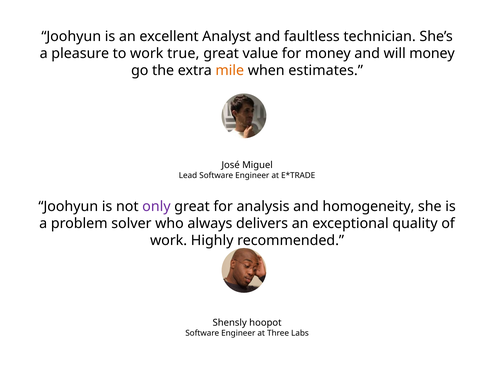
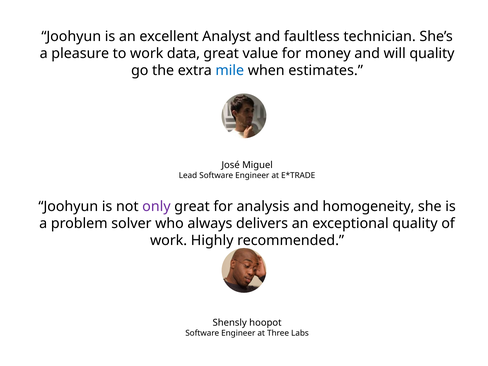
true: true -> data
will money: money -> quality
mile colour: orange -> blue
